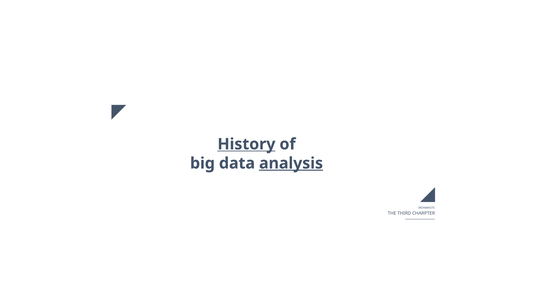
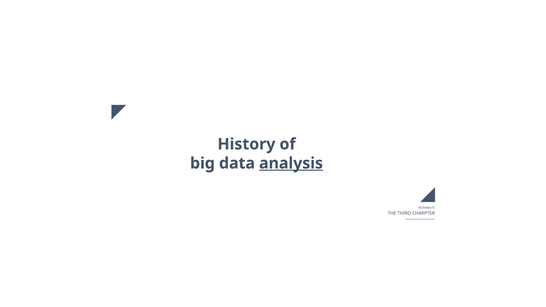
History underline: present -> none
